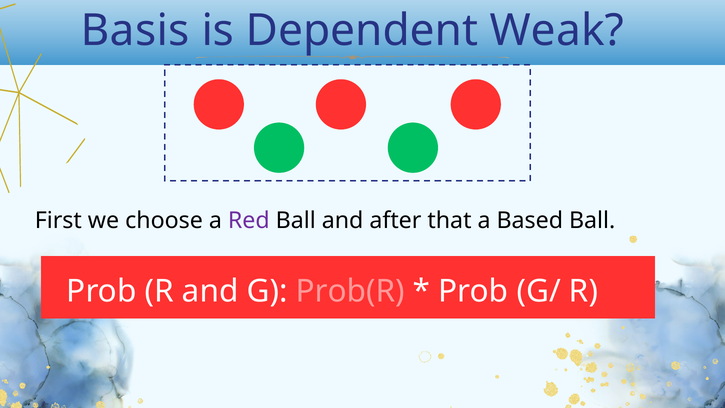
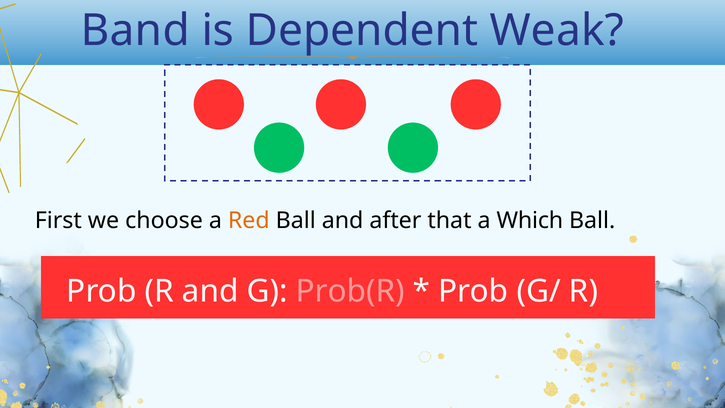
Basis: Basis -> Band
Red colour: purple -> orange
Based: Based -> Which
